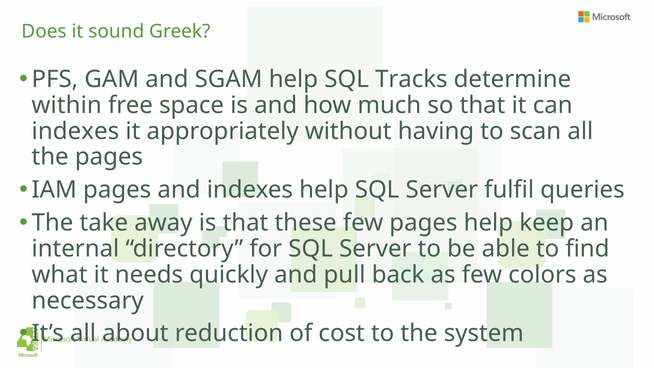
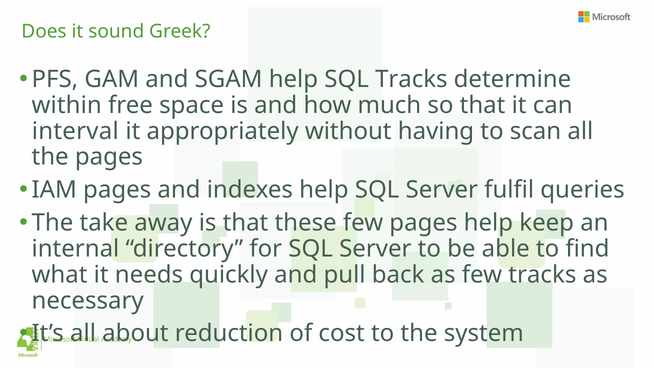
indexes at (75, 131): indexes -> interval
few colors: colors -> tracks
